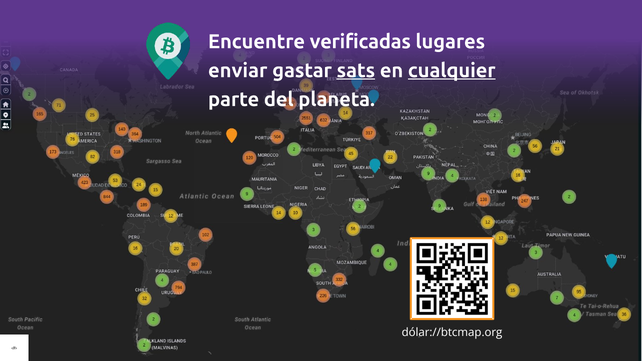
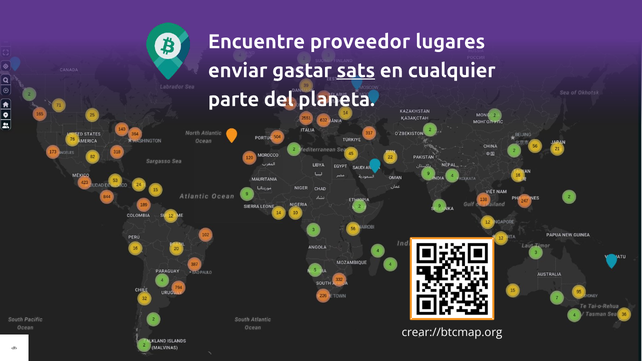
verificadas: verificadas -> proveedor
cualquier underline: present -> none
dólar://btcmap.org: dólar://btcmap.org -> crear://btcmap.org
